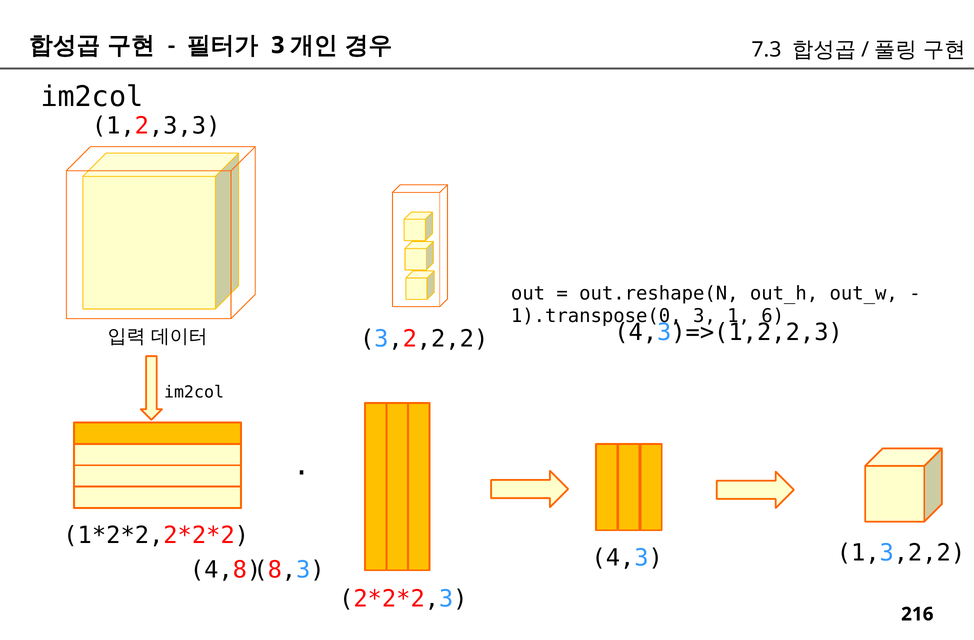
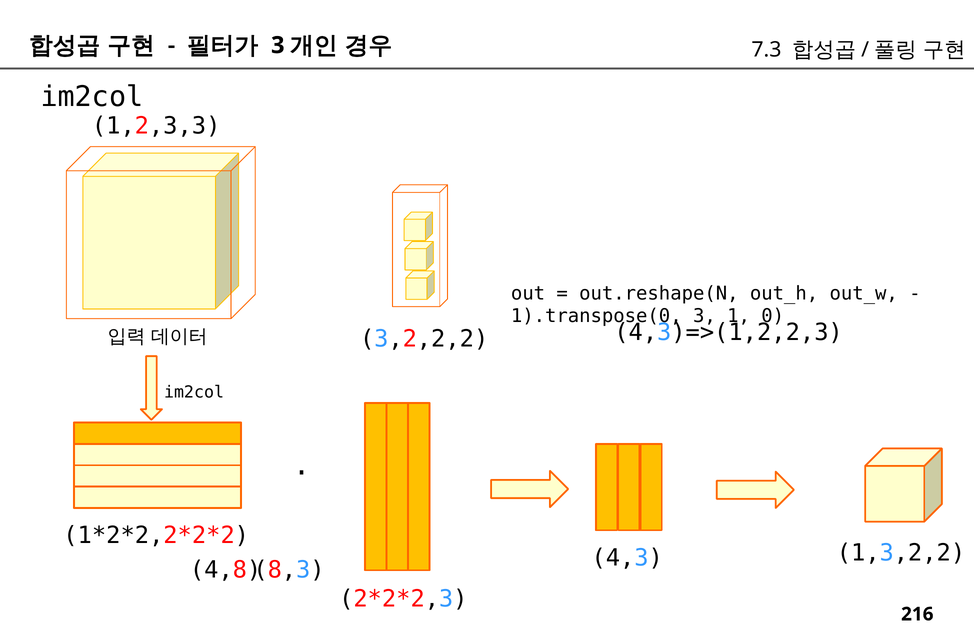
6: 6 -> 0
